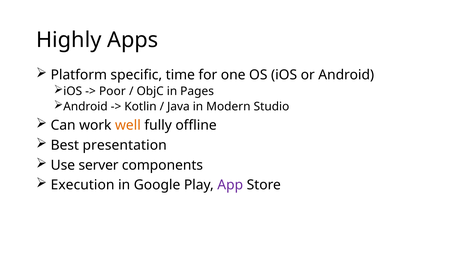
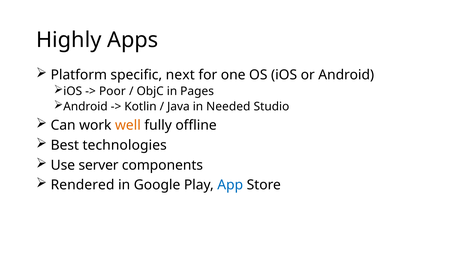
time: time -> next
Modern: Modern -> Needed
presentation: presentation -> technologies
Execution: Execution -> Rendered
App colour: purple -> blue
